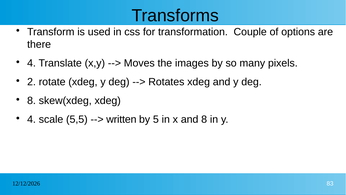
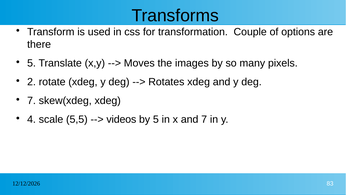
4 at (32, 63): 4 -> 5
8 at (32, 101): 8 -> 7
written: written -> videos
and 8: 8 -> 7
